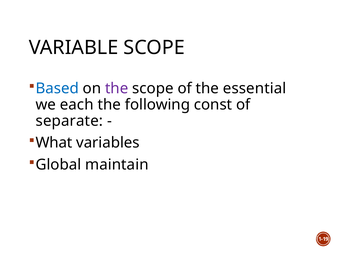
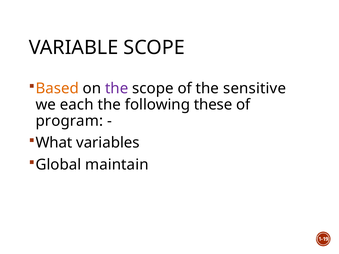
Based colour: blue -> orange
essential: essential -> sensitive
const: const -> these
separate: separate -> program
